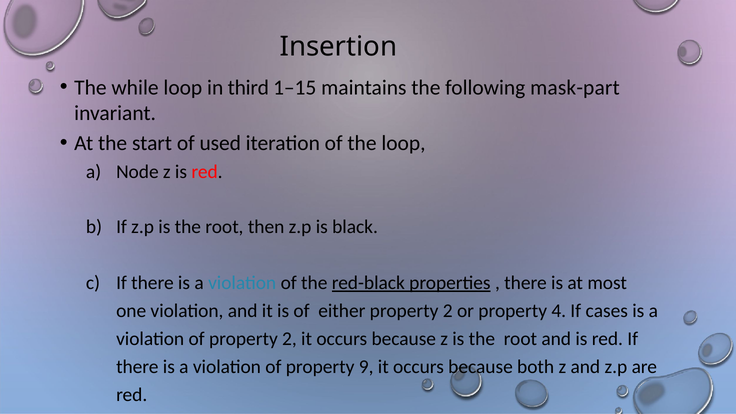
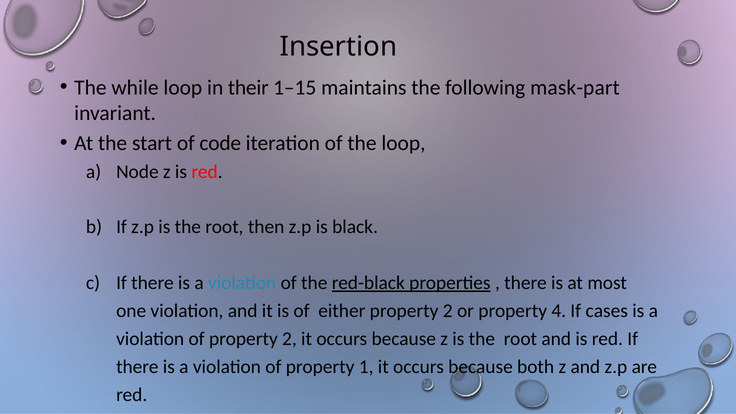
third: third -> their
used: used -> code
9: 9 -> 1
